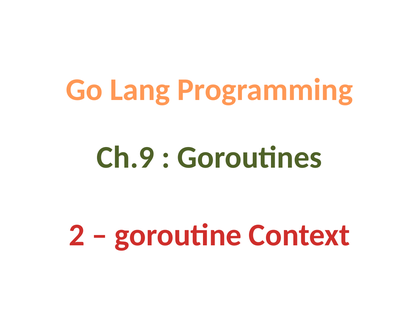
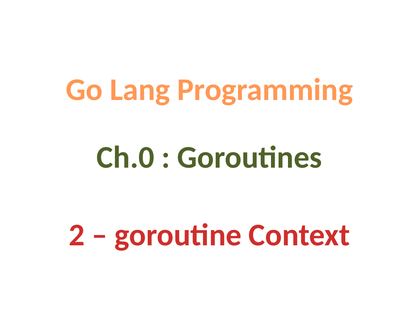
Ch.9: Ch.9 -> Ch.0
